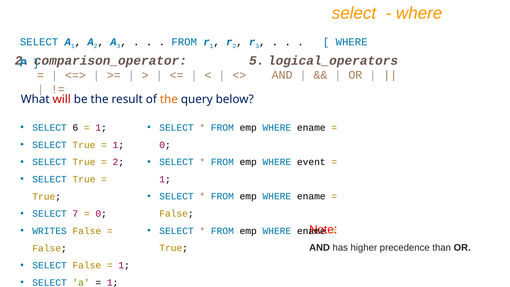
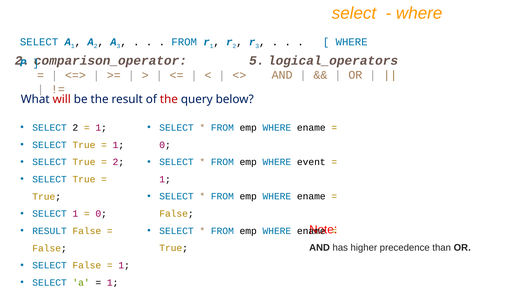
the at (169, 99) colour: orange -> red
SELECT 6: 6 -> 2
SELECT 7: 7 -> 1
WRITES at (50, 231): WRITES -> RESULT
